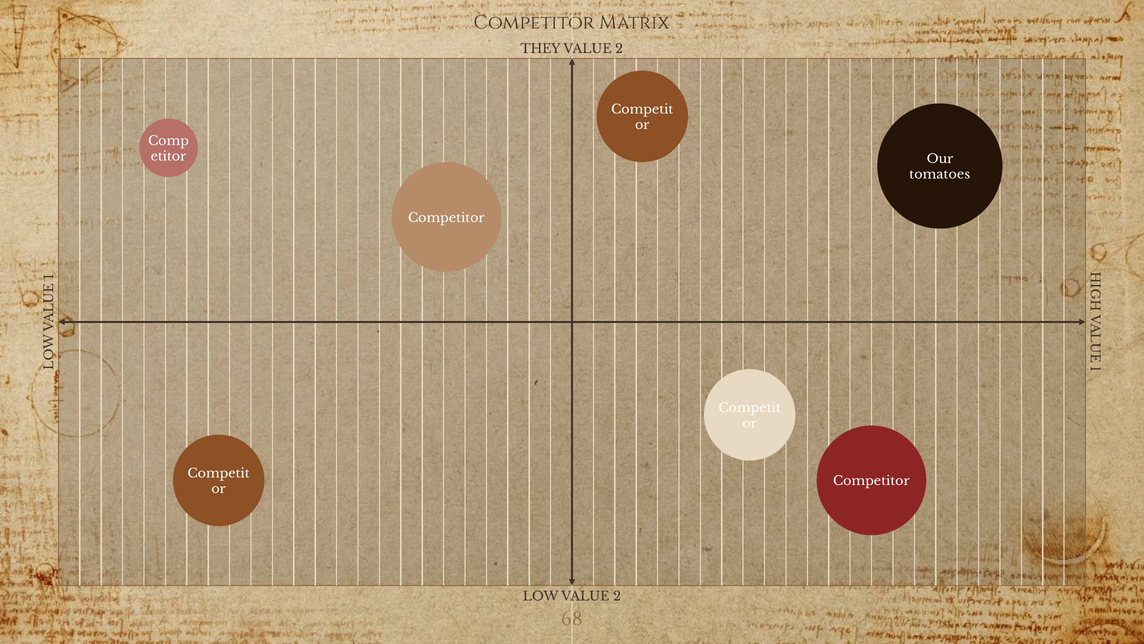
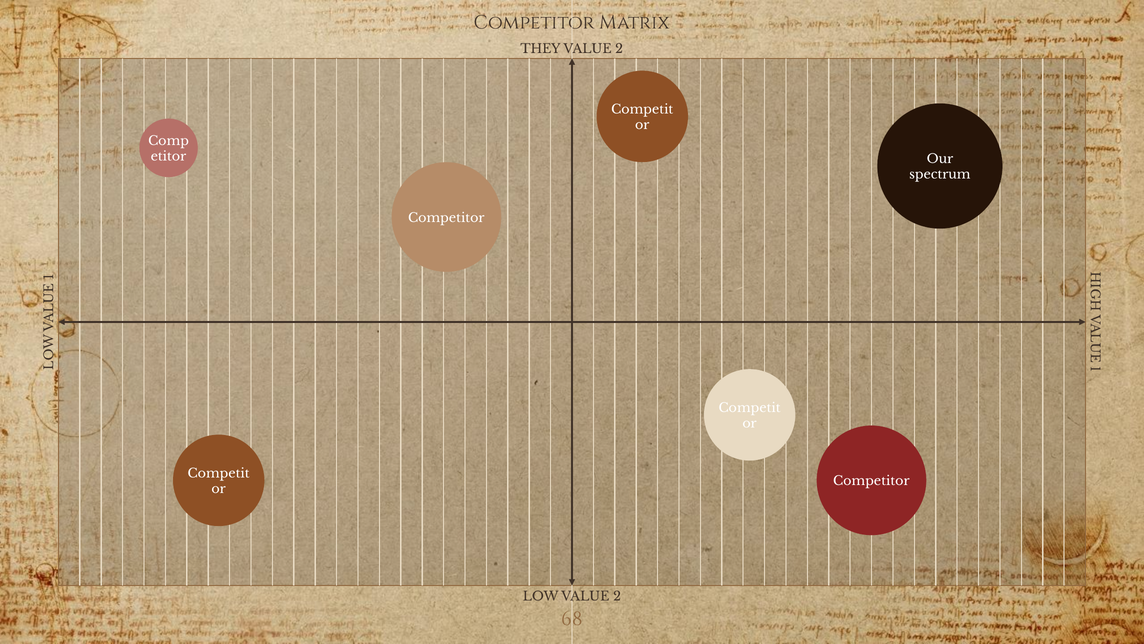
tomatoes: tomatoes -> spectrum
